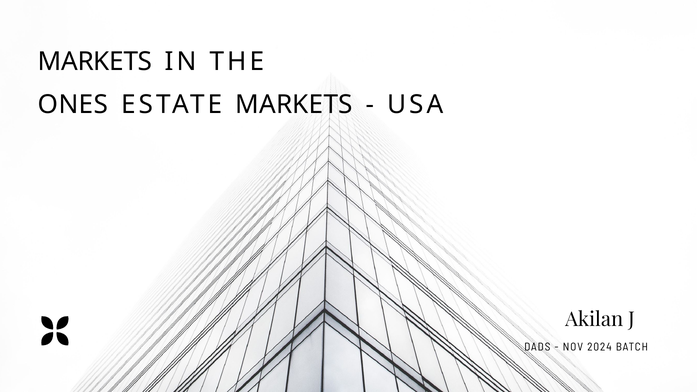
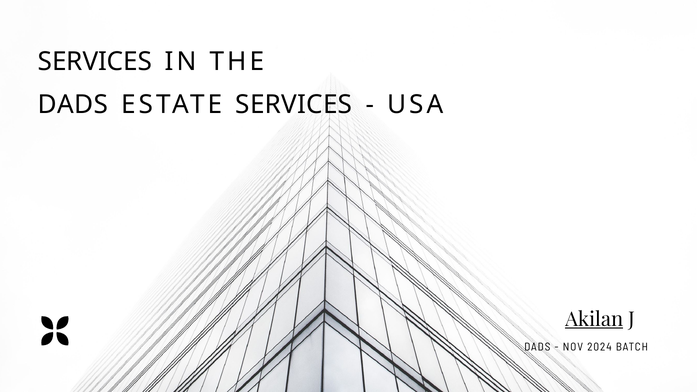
MARKETS at (95, 62): MARKETS -> SERVICES
ONES at (73, 105): ONES -> DADS
ESTATE MARKETS: MARKETS -> SERVICES
Akilan underline: none -> present
